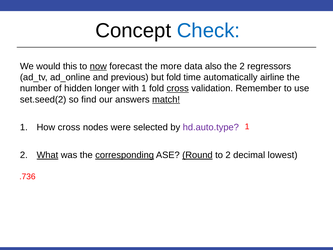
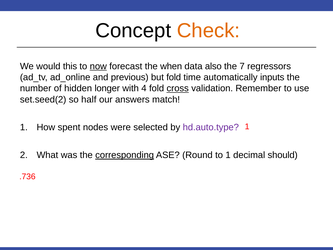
Check colour: blue -> orange
more: more -> when
the 2: 2 -> 7
airline: airline -> inputs
with 1: 1 -> 4
find: find -> half
match underline: present -> none
How cross: cross -> spent
What underline: present -> none
Round underline: present -> none
to 2: 2 -> 1
lowest: lowest -> should
